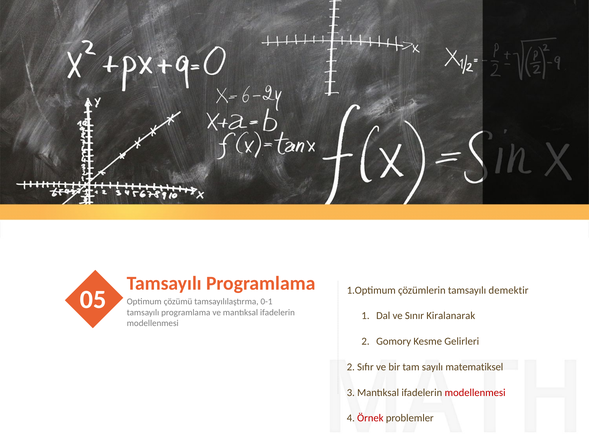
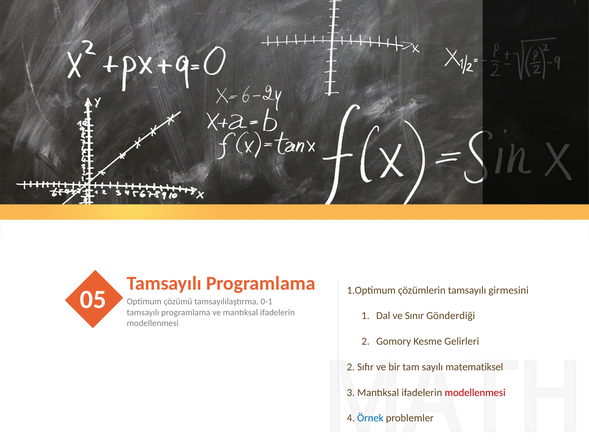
demektir: demektir -> girmesini
Kiralanarak: Kiralanarak -> Gönderdiği
Örnek colour: red -> blue
